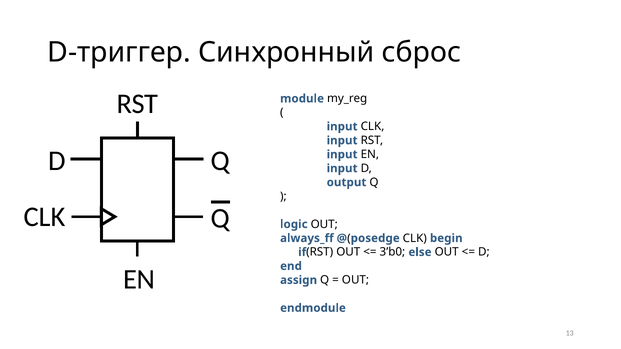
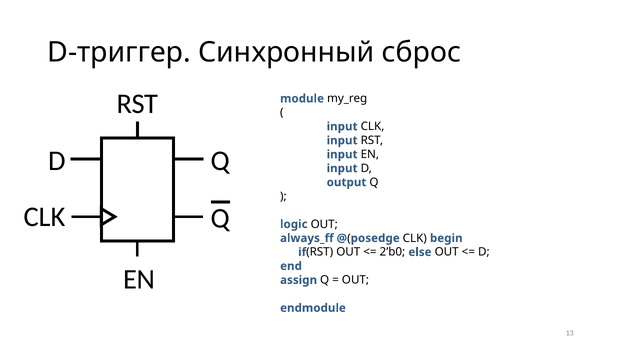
3’b0: 3’b0 -> 2’b0
